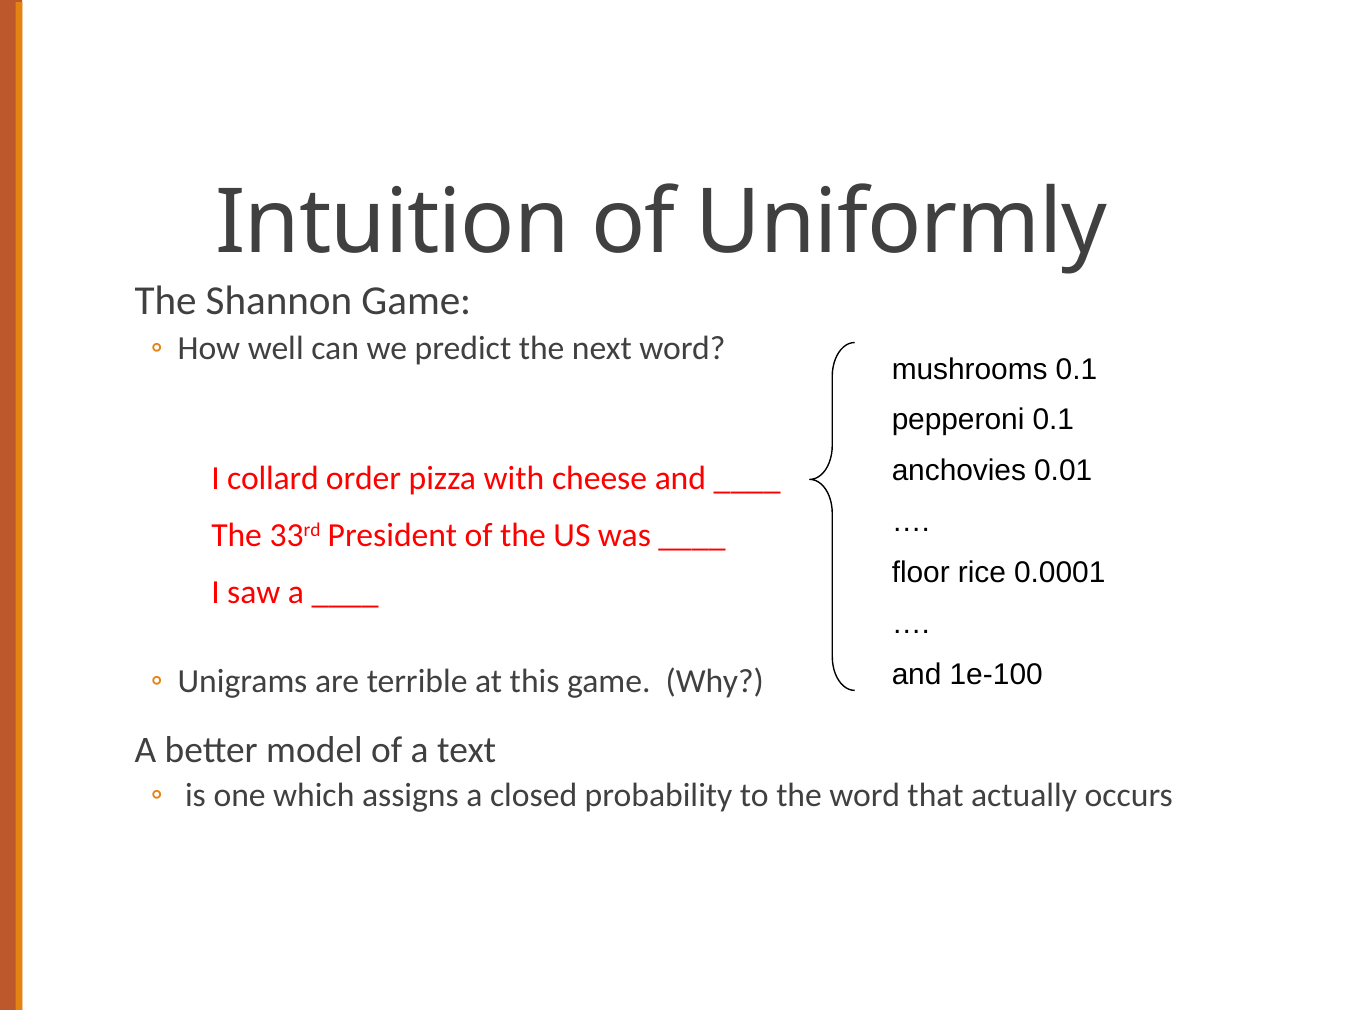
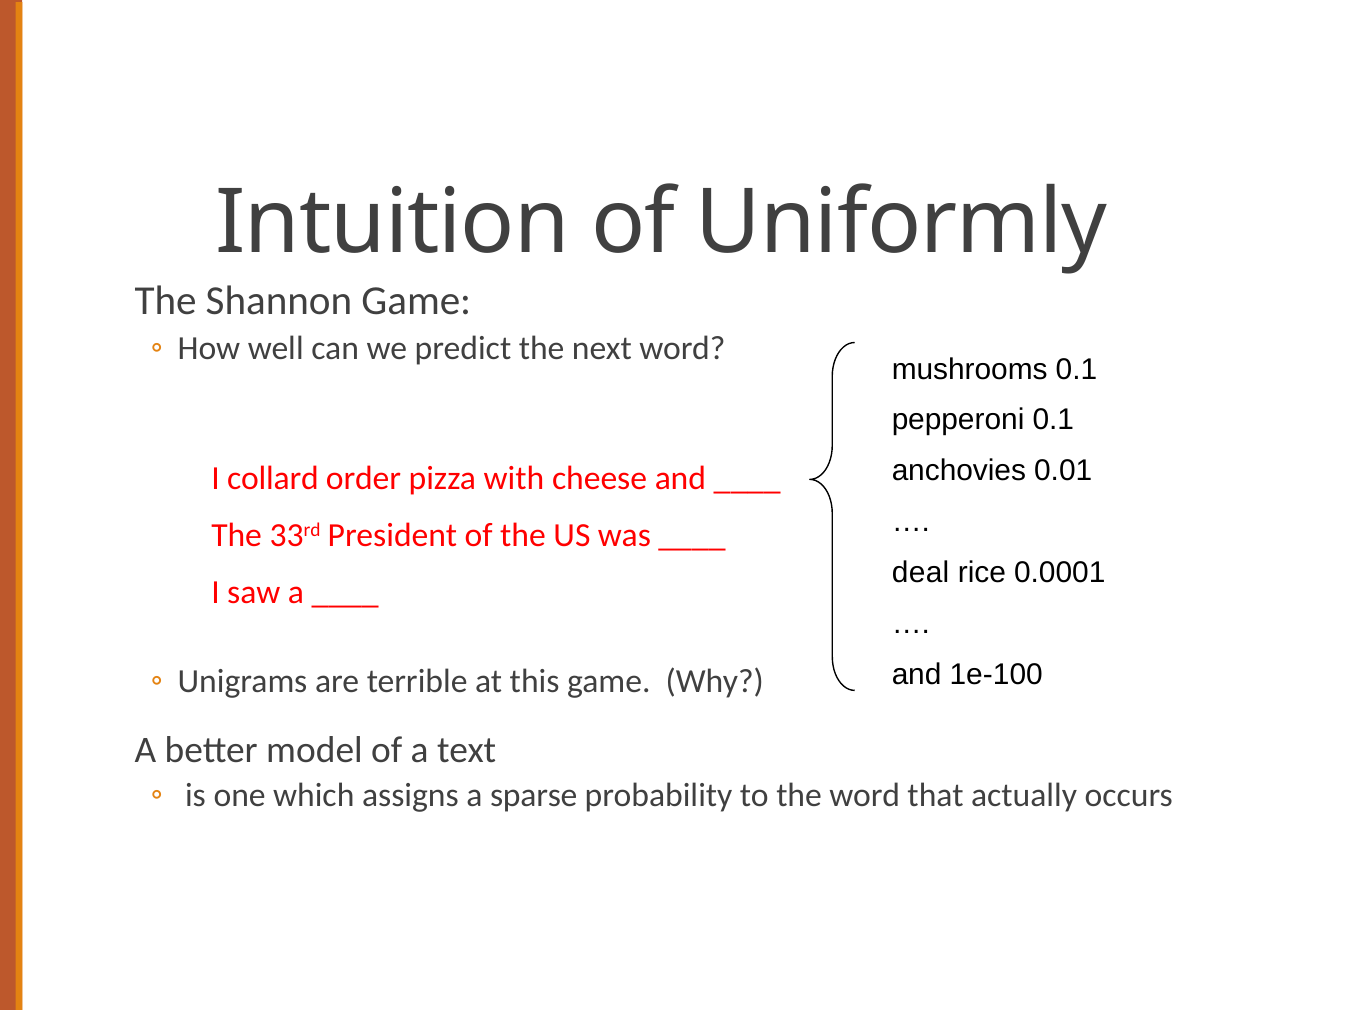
floor: floor -> deal
closed: closed -> sparse
